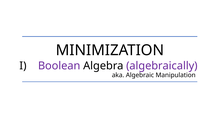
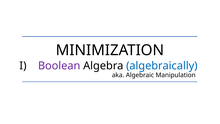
algebraically colour: purple -> blue
